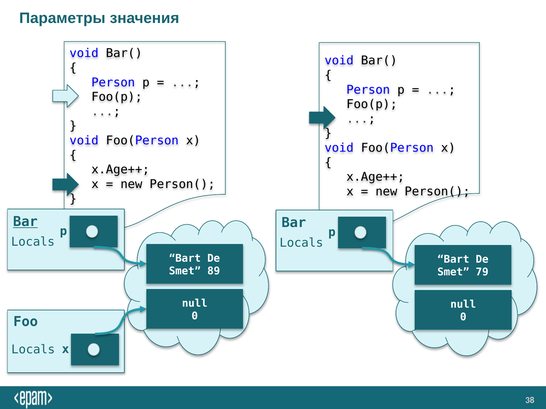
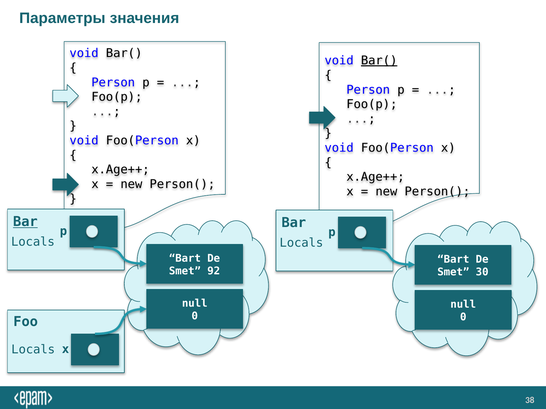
Bar( at (379, 61) underline: none -> present
89: 89 -> 92
79: 79 -> 30
